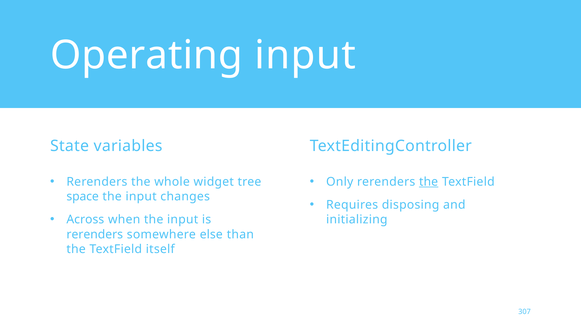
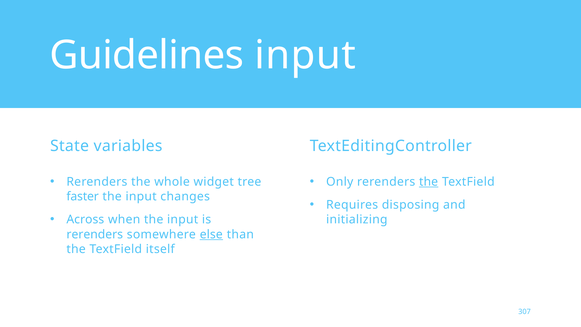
Operating: Operating -> Guidelines
space: space -> faster
else underline: none -> present
